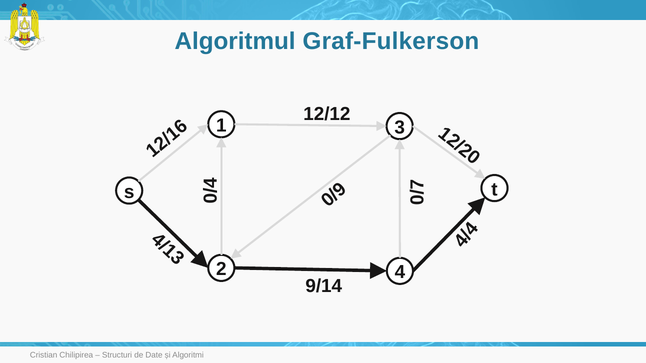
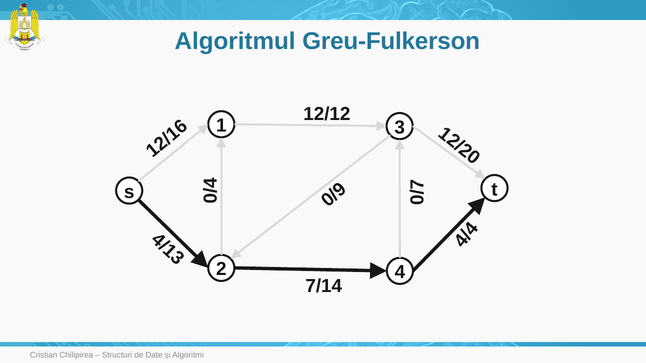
Graf-Fulkerson: Graf-Fulkerson -> Greu-Fulkerson
9/14: 9/14 -> 7/14
